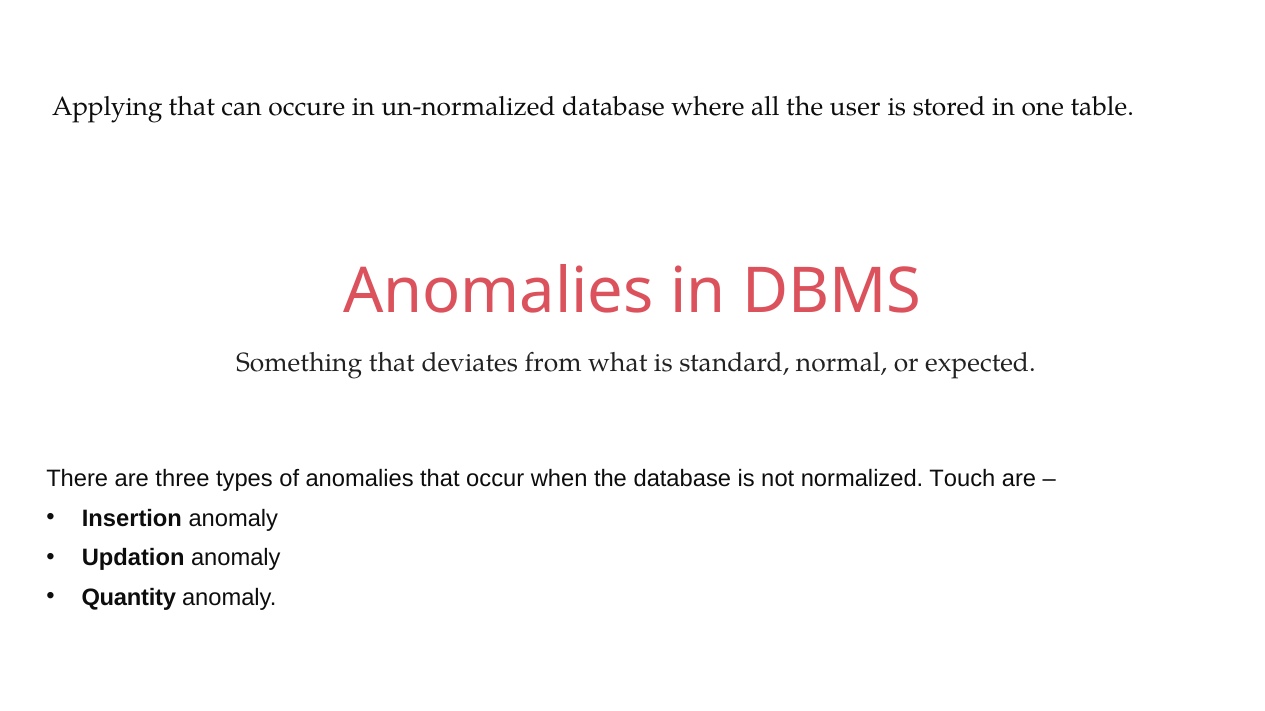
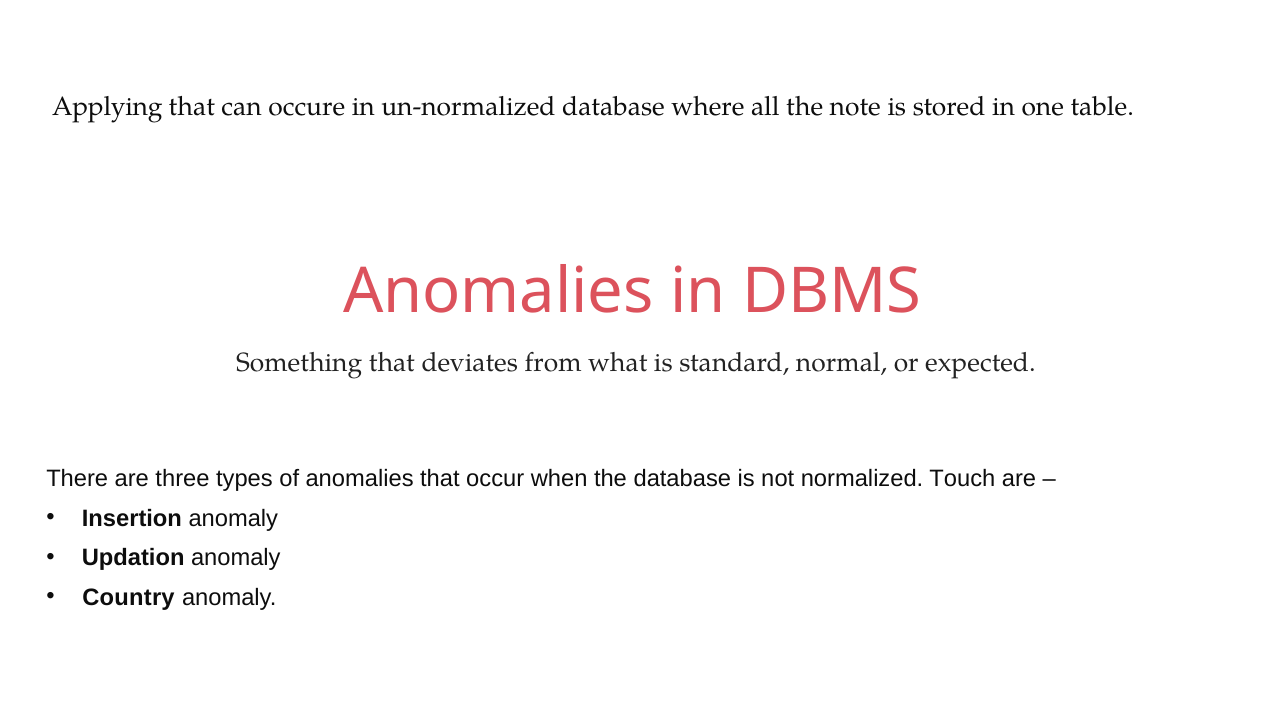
user: user -> note
Quantity: Quantity -> Country
